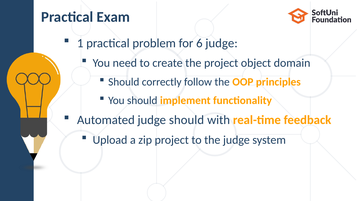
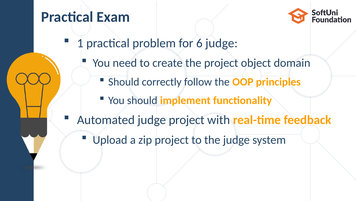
judge should: should -> project
